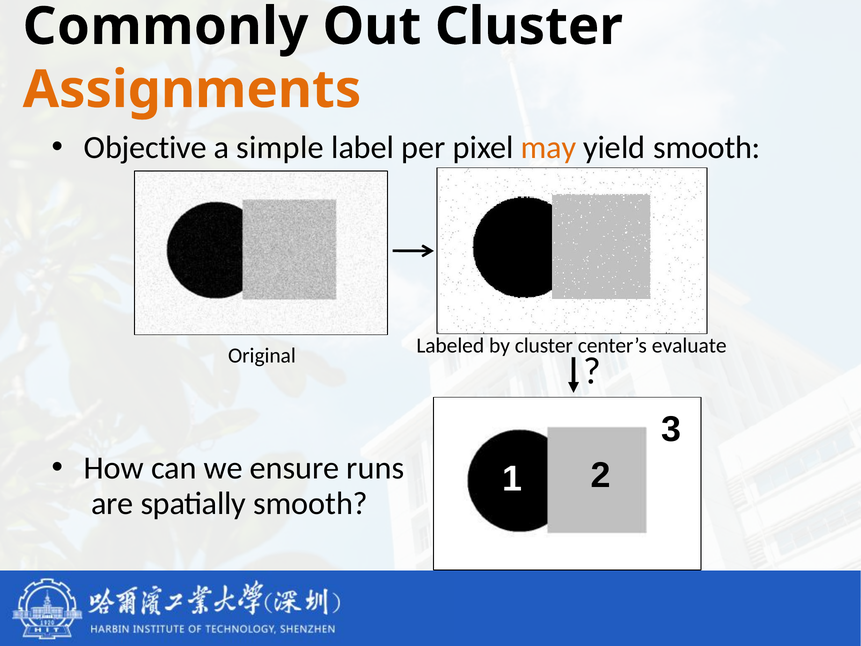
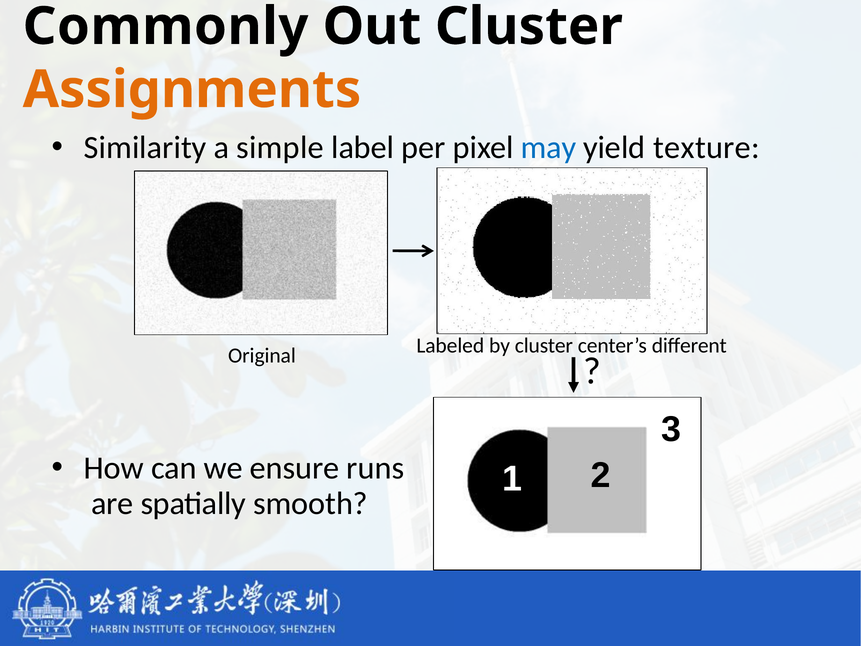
Objective: Objective -> Similarity
may colour: orange -> blue
yield smooth: smooth -> texture
evaluate: evaluate -> diﬀerent
